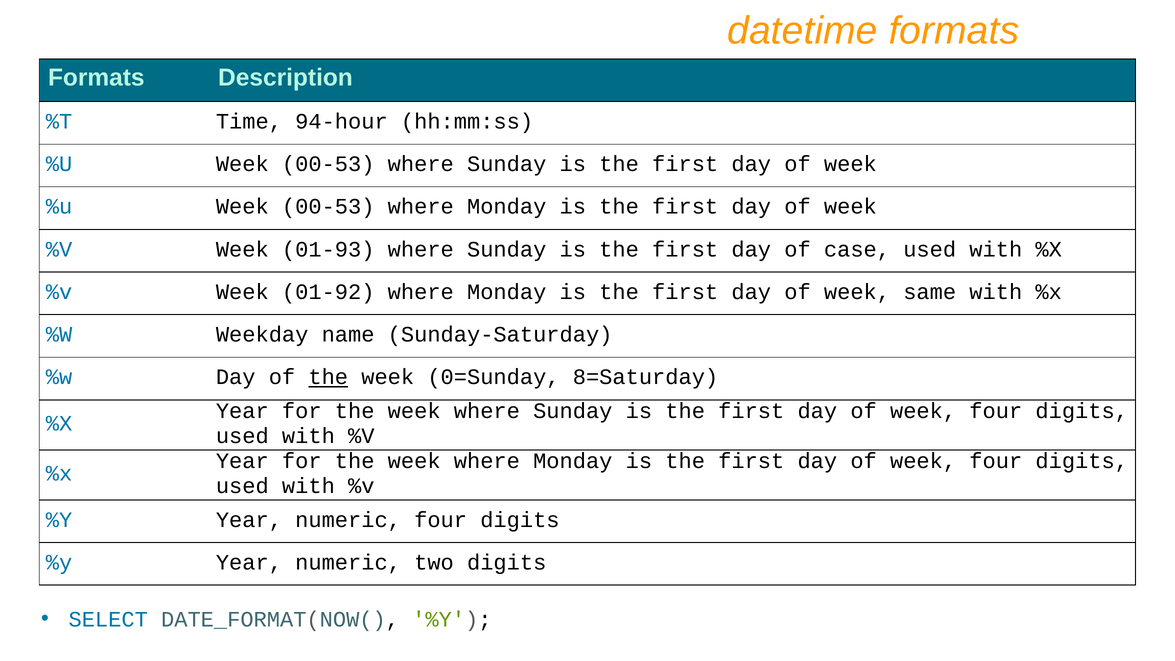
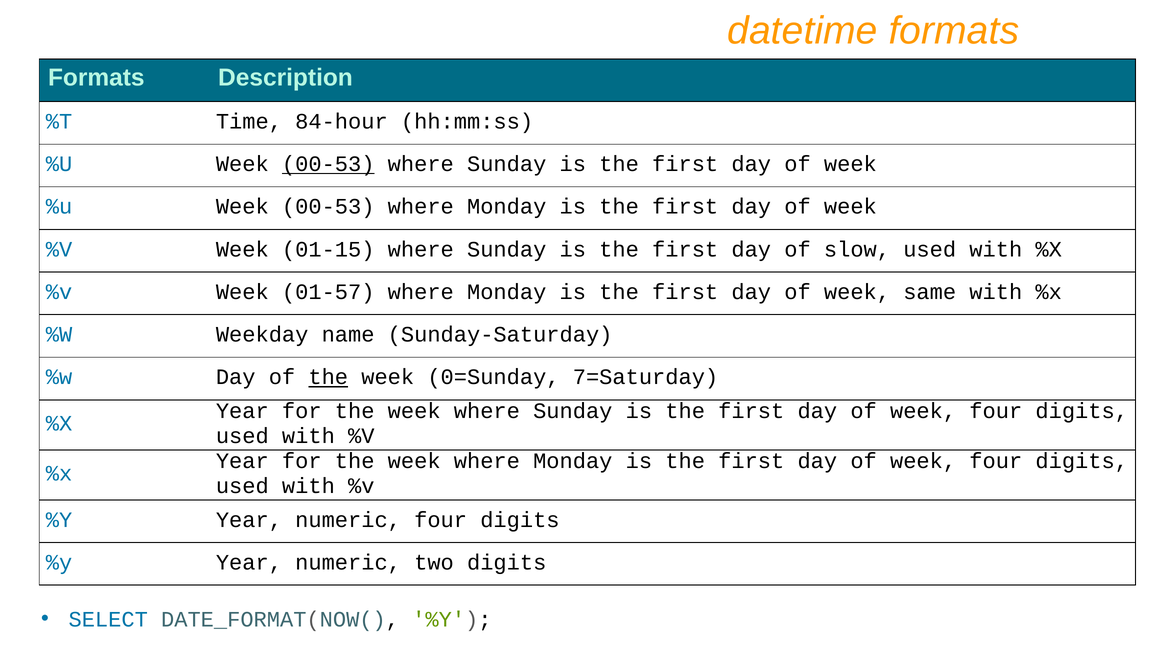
94-hour: 94-hour -> 84-hour
00-53 at (328, 164) underline: none -> present
01-93: 01-93 -> 01-15
case: case -> slow
01-92: 01-92 -> 01-57
8=Saturday: 8=Saturday -> 7=Saturday
